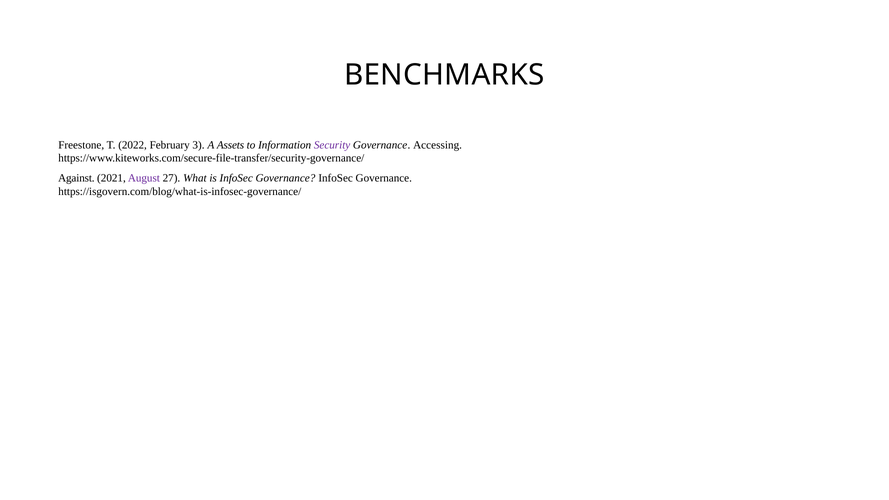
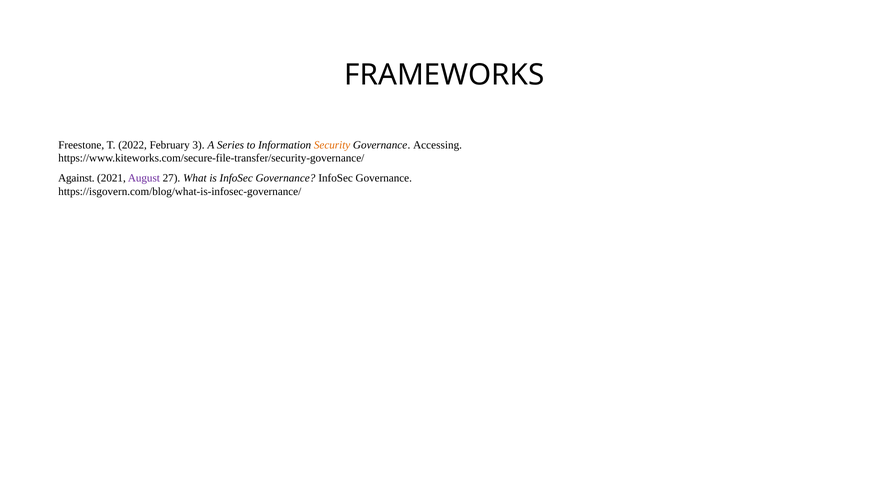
BENCHMARKS: BENCHMARKS -> FRAMEWORKS
Assets: Assets -> Series
Security colour: purple -> orange
